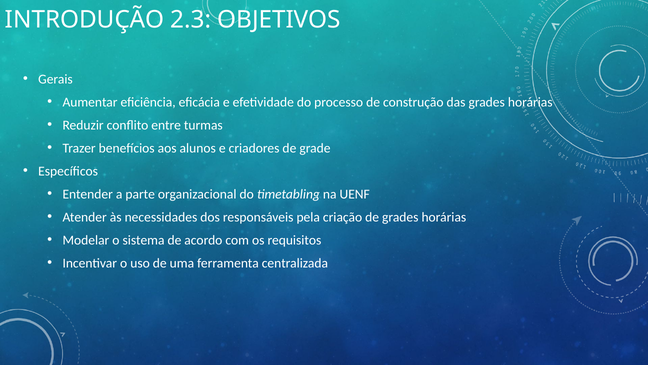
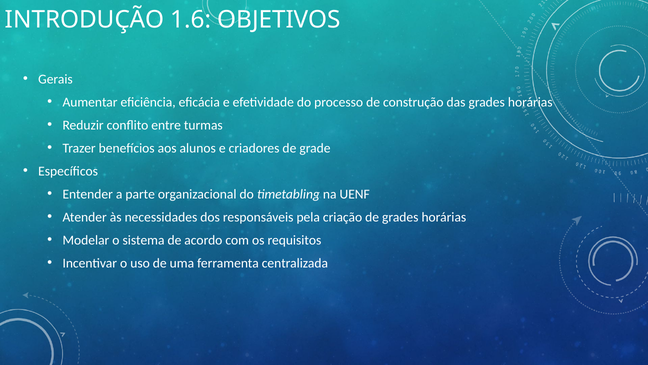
2.3: 2.3 -> 1.6
